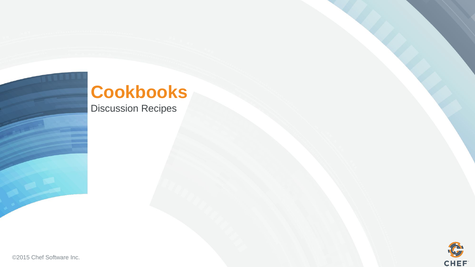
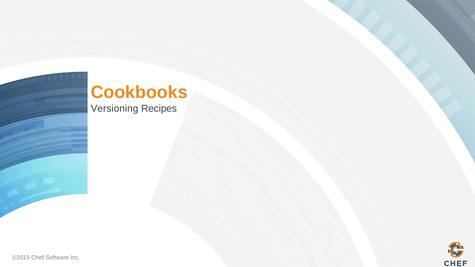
Discussion: Discussion -> Versioning
